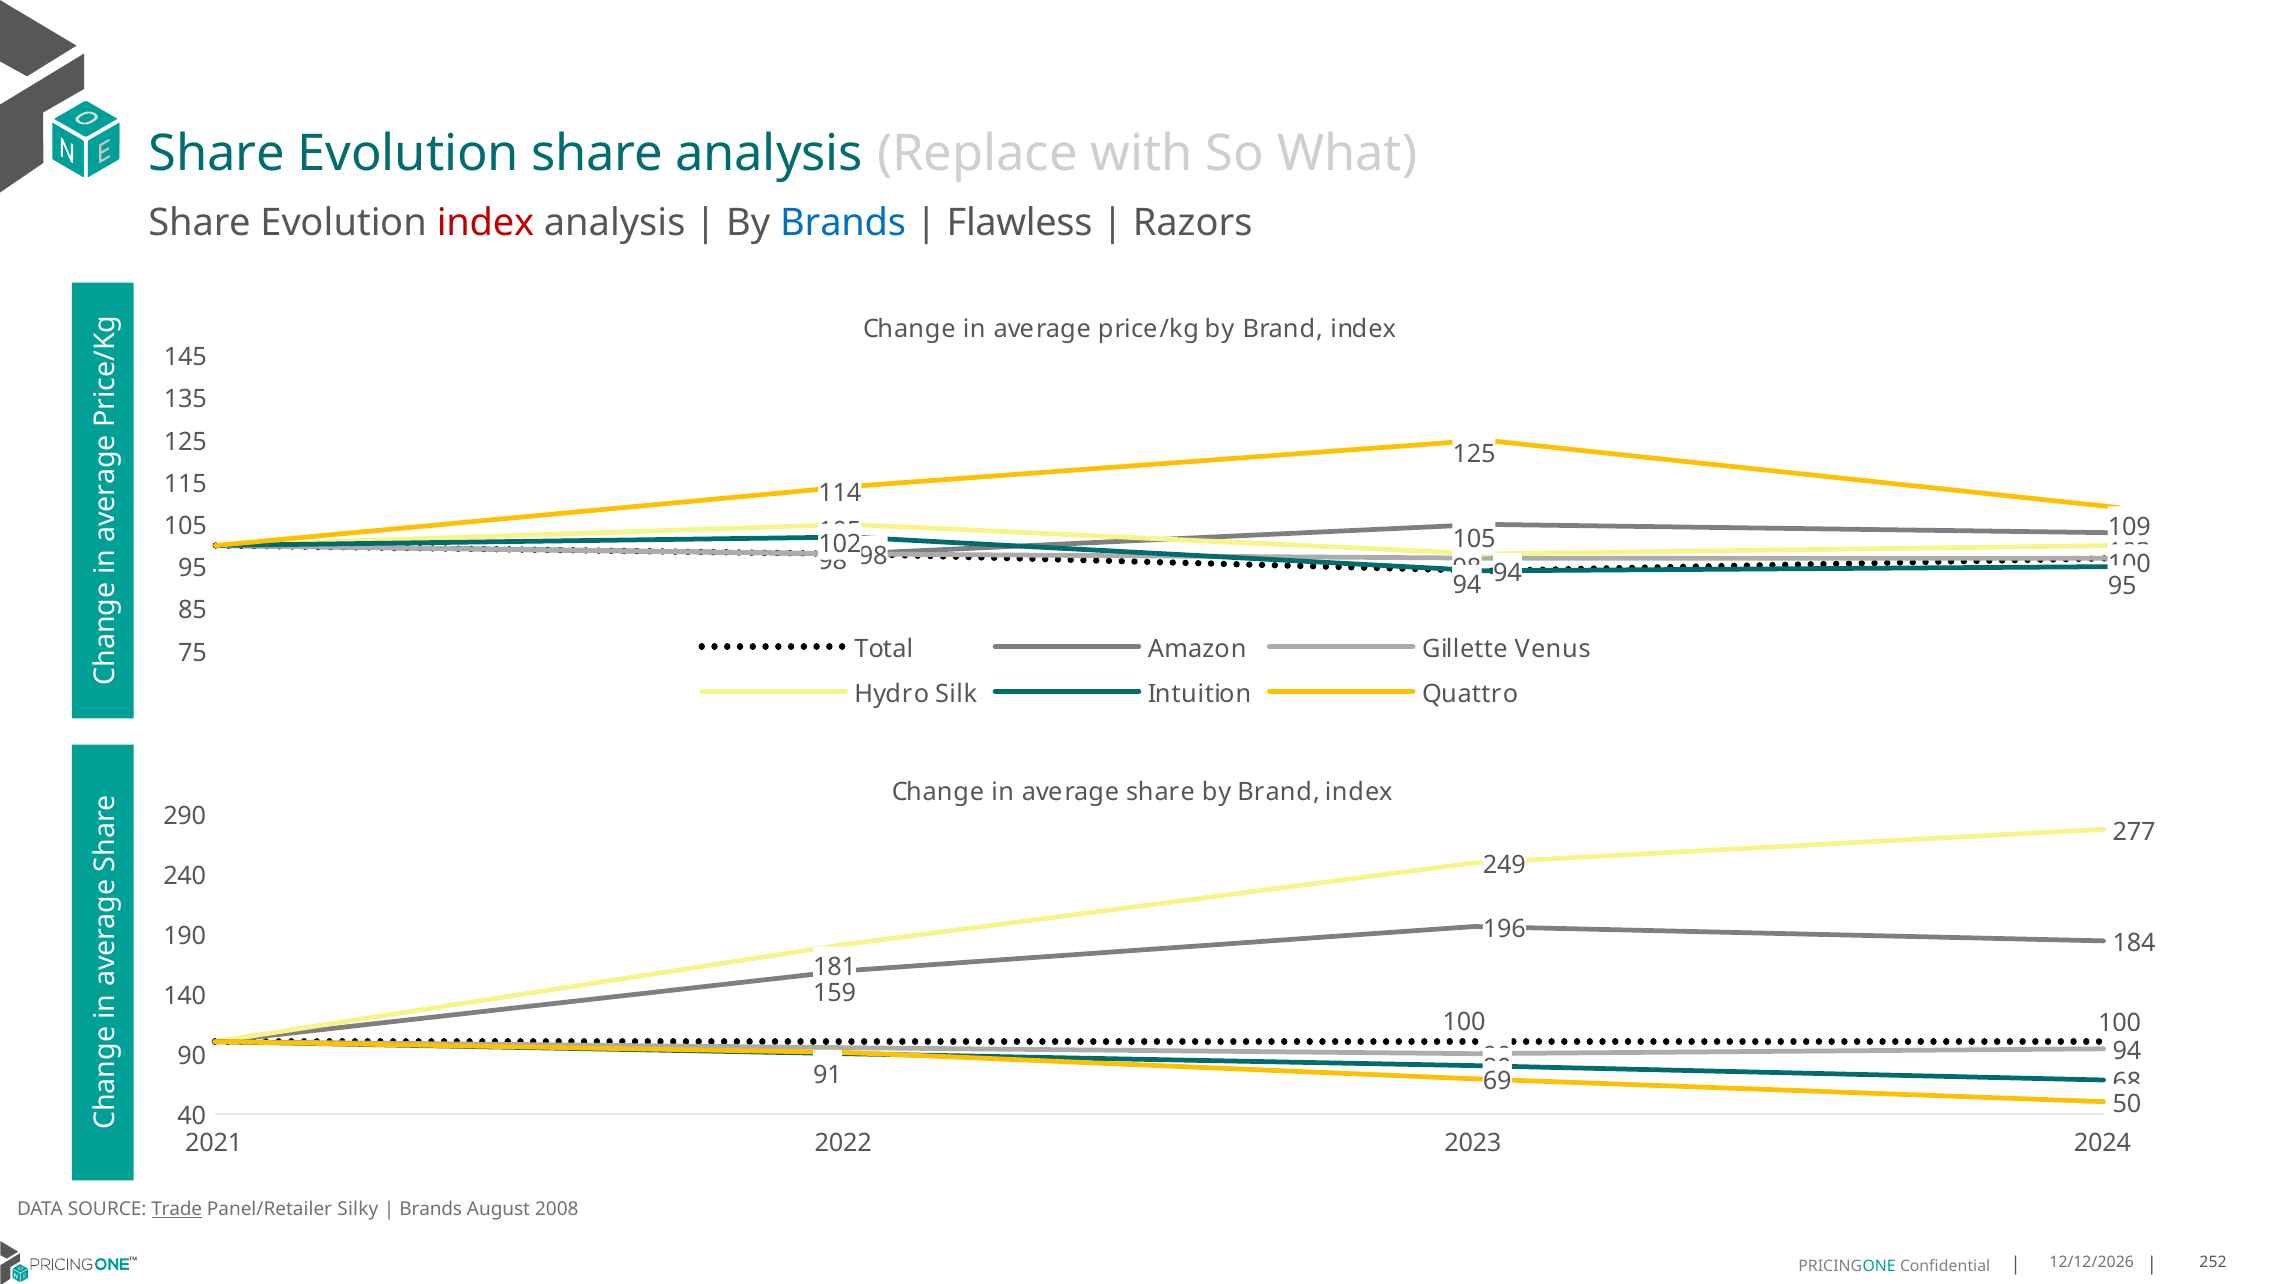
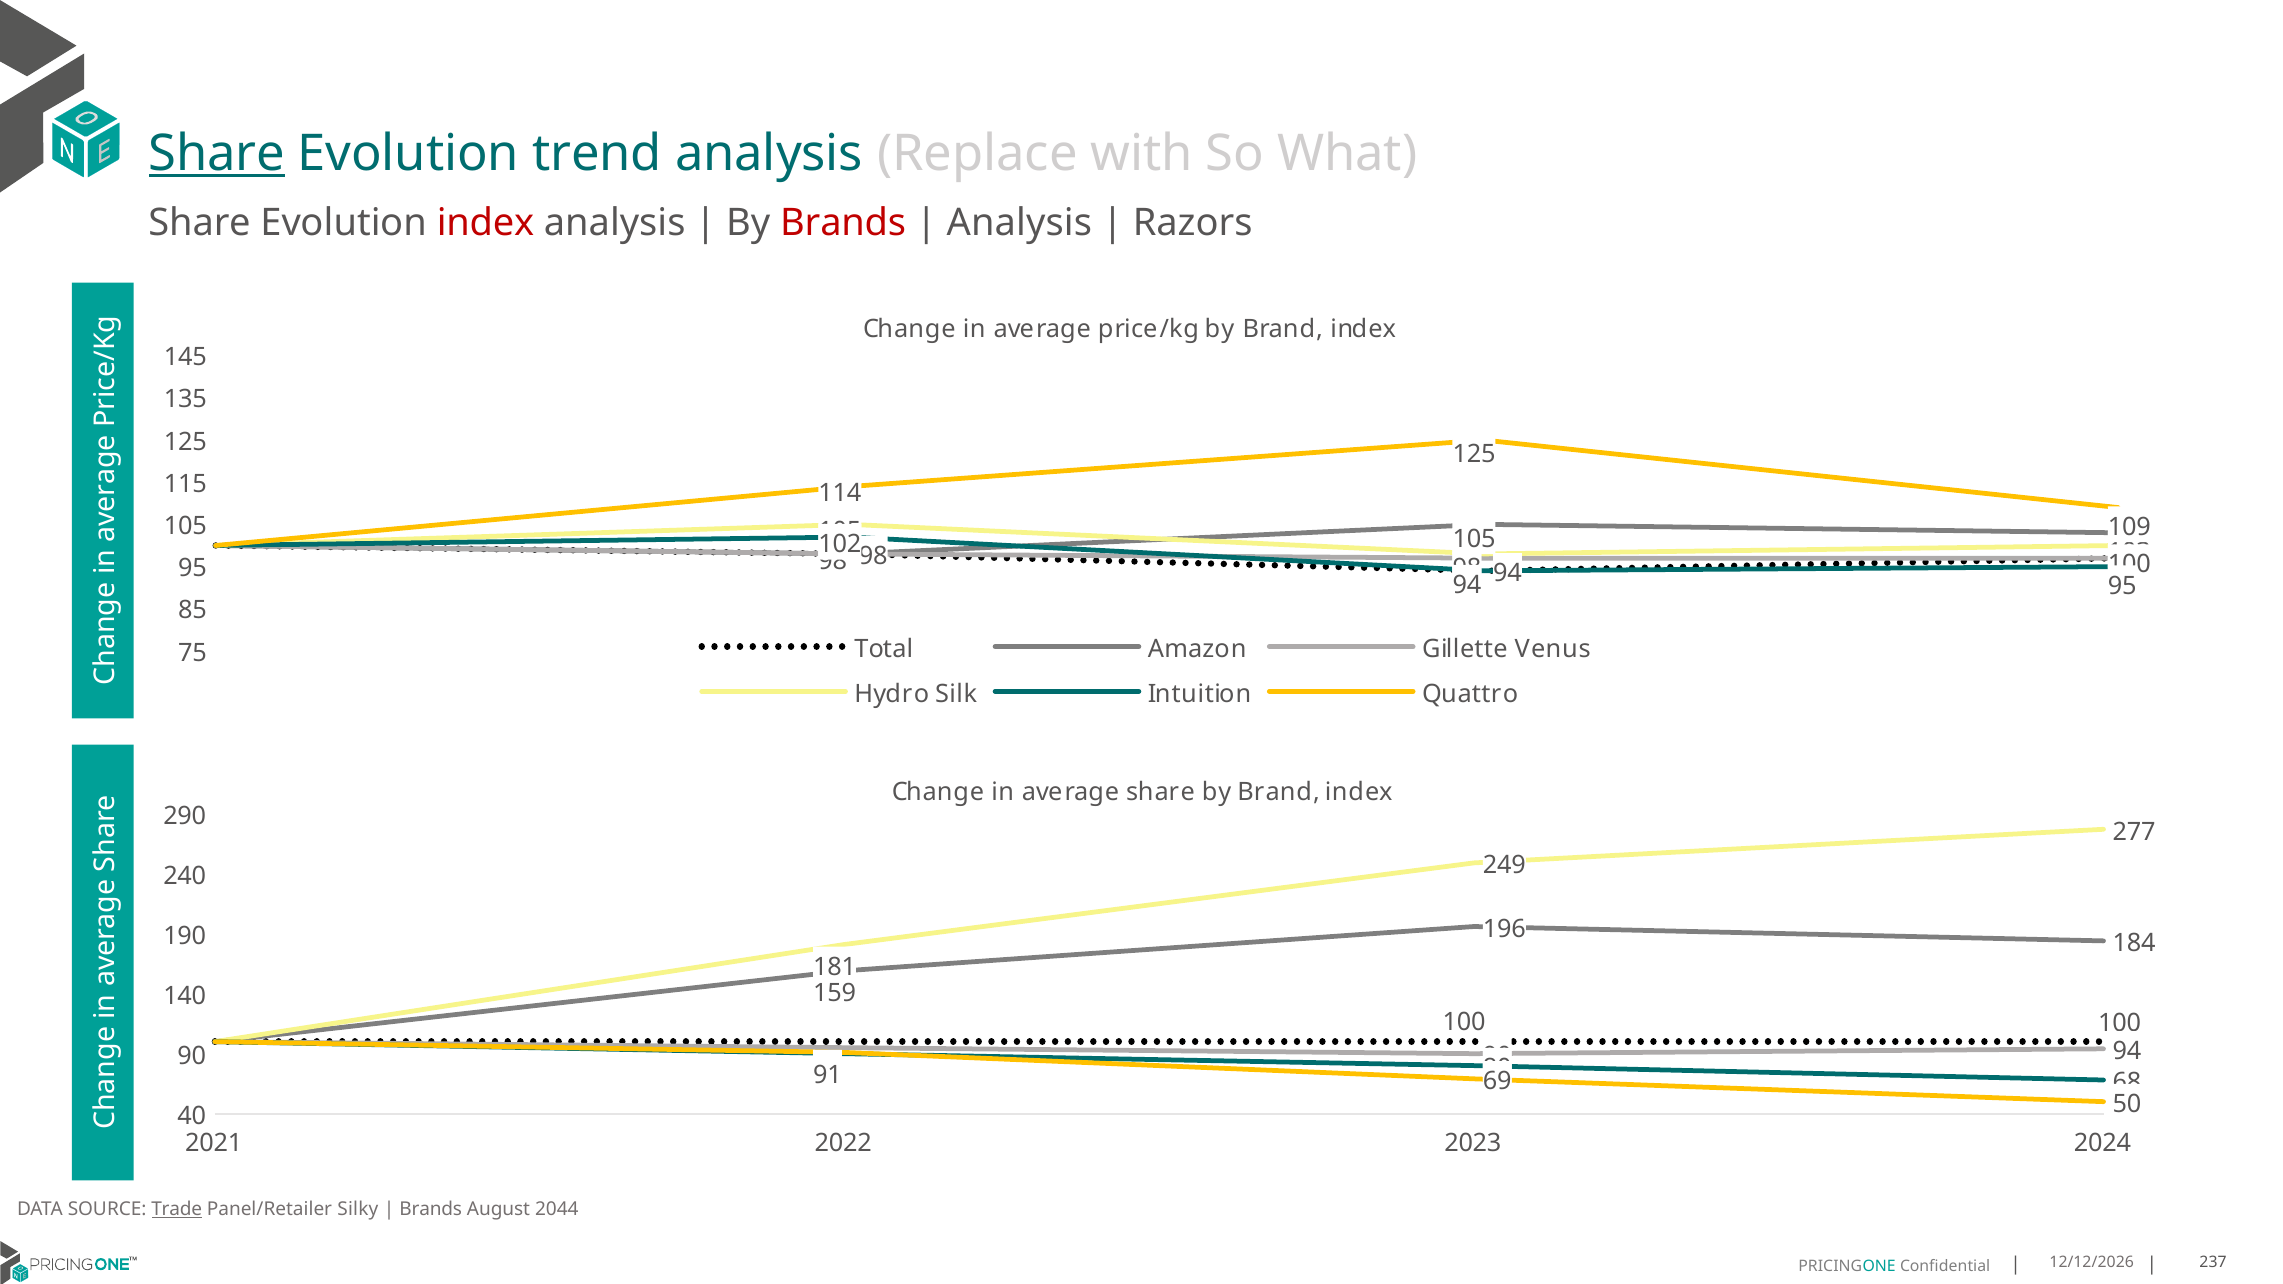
Share at (217, 153) underline: none -> present
Evolution share: share -> trend
Brands at (843, 223) colour: blue -> red
Flawless at (1020, 223): Flawless -> Analysis
2008: 2008 -> 2044
252: 252 -> 237
